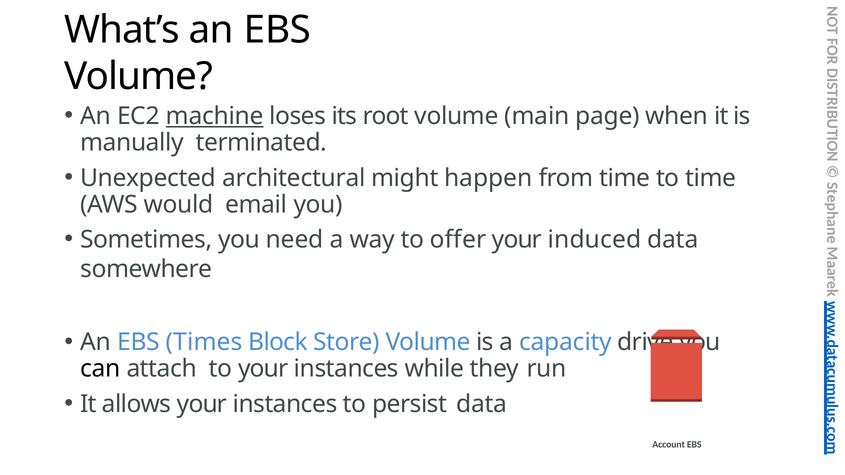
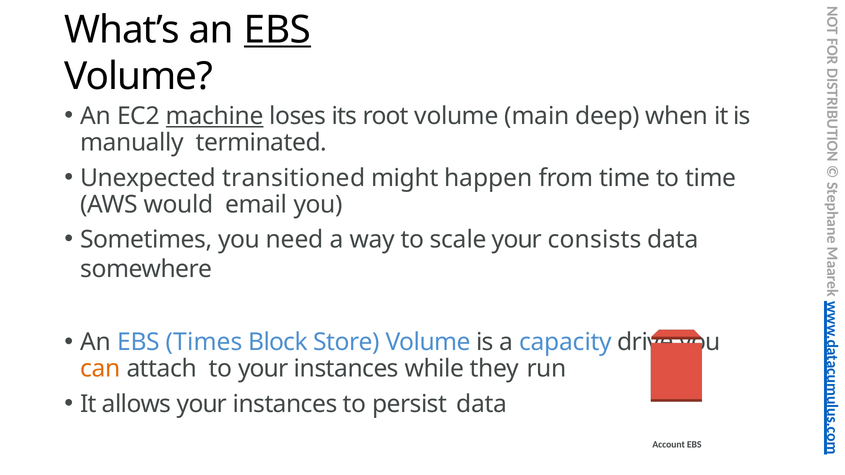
EBS at (277, 30) underline: none -> present
page: page -> deep
architectural: architectural -> transitioned
offer: offer -> scale
induced: induced -> consists
can colour: black -> orange
